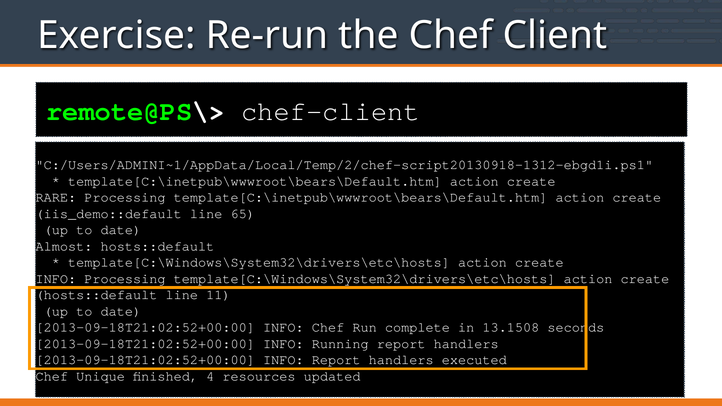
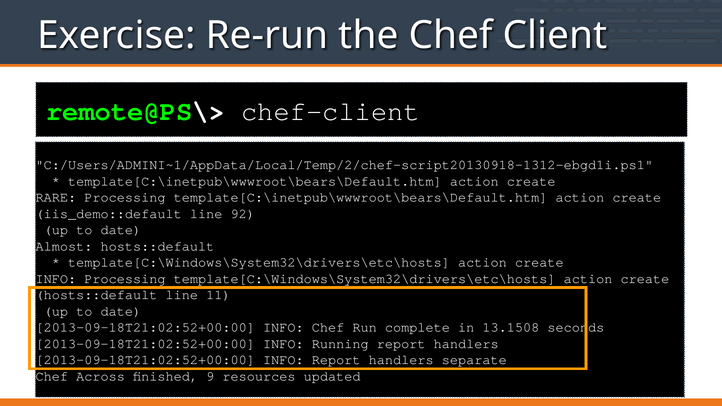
65: 65 -> 92
executed: executed -> separate
Unique: Unique -> Across
4: 4 -> 9
